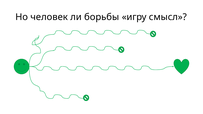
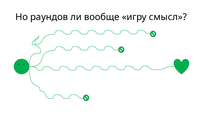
человек: человек -> раундов
борьбы: борьбы -> вообще
